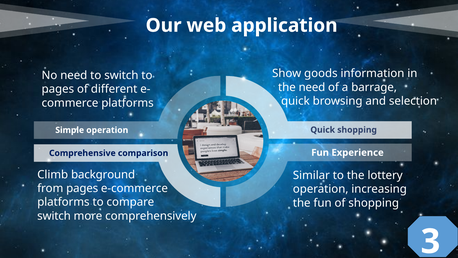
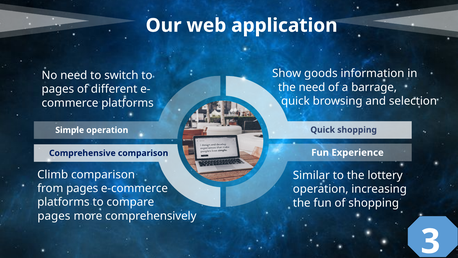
Climb background: background -> comparison
switch at (54, 216): switch -> pages
